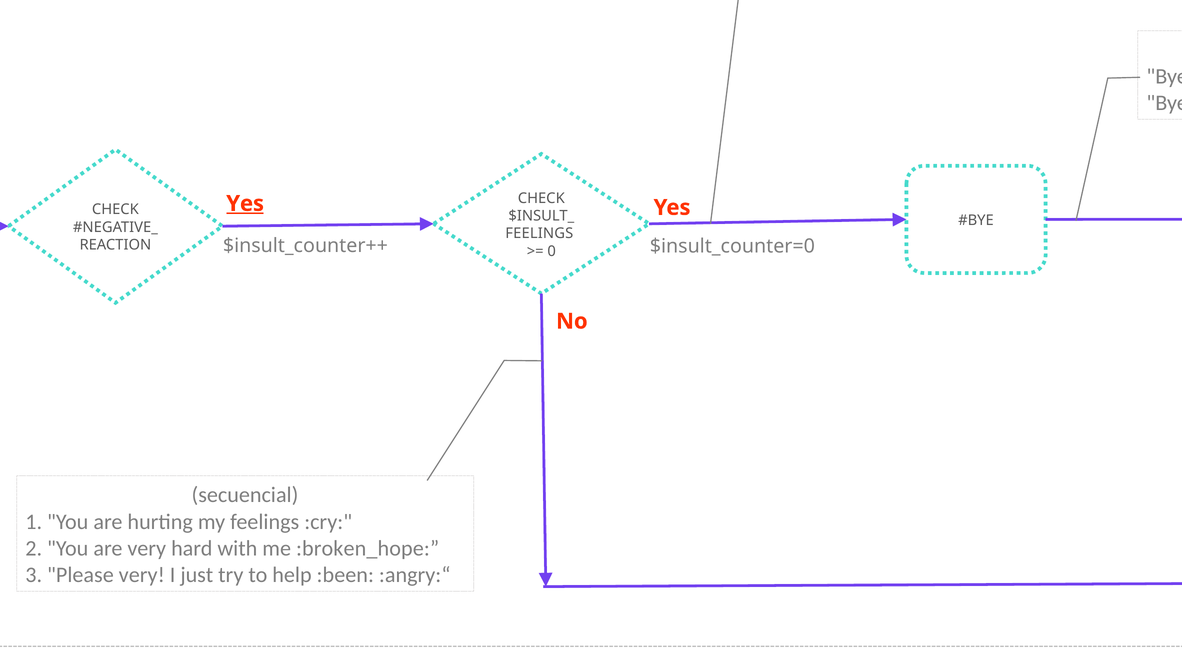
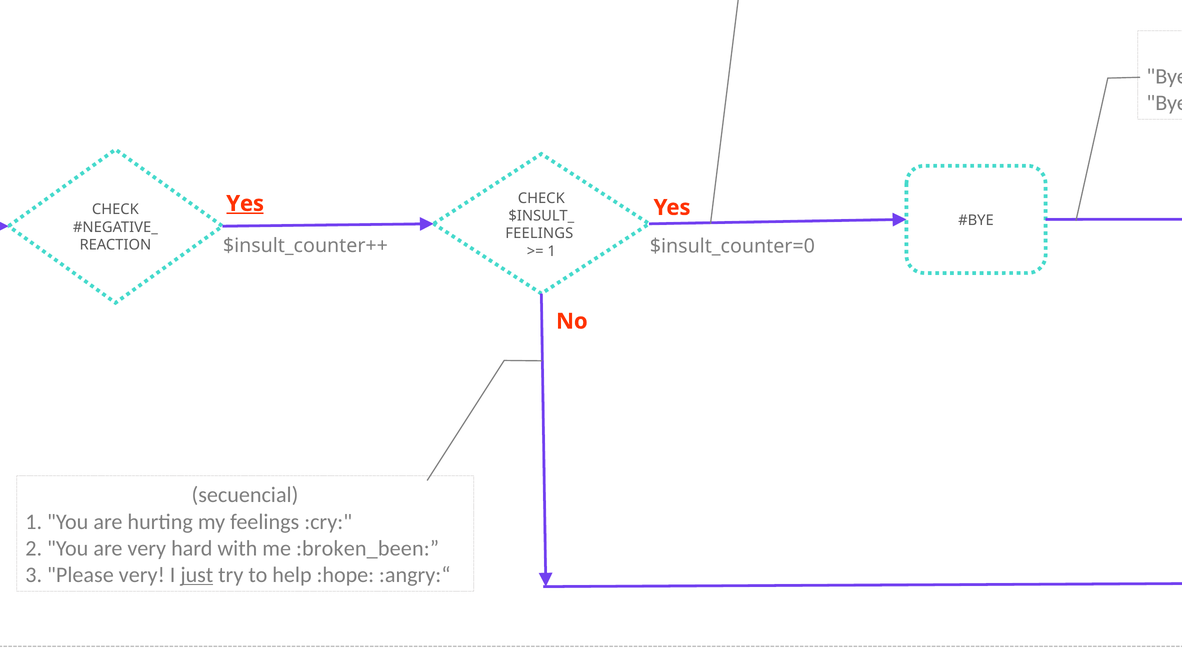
0 at (552, 251): 0 -> 1
:broken_hope: :broken_hope -> :broken_been
just underline: none -> present
:been: :been -> :hope
